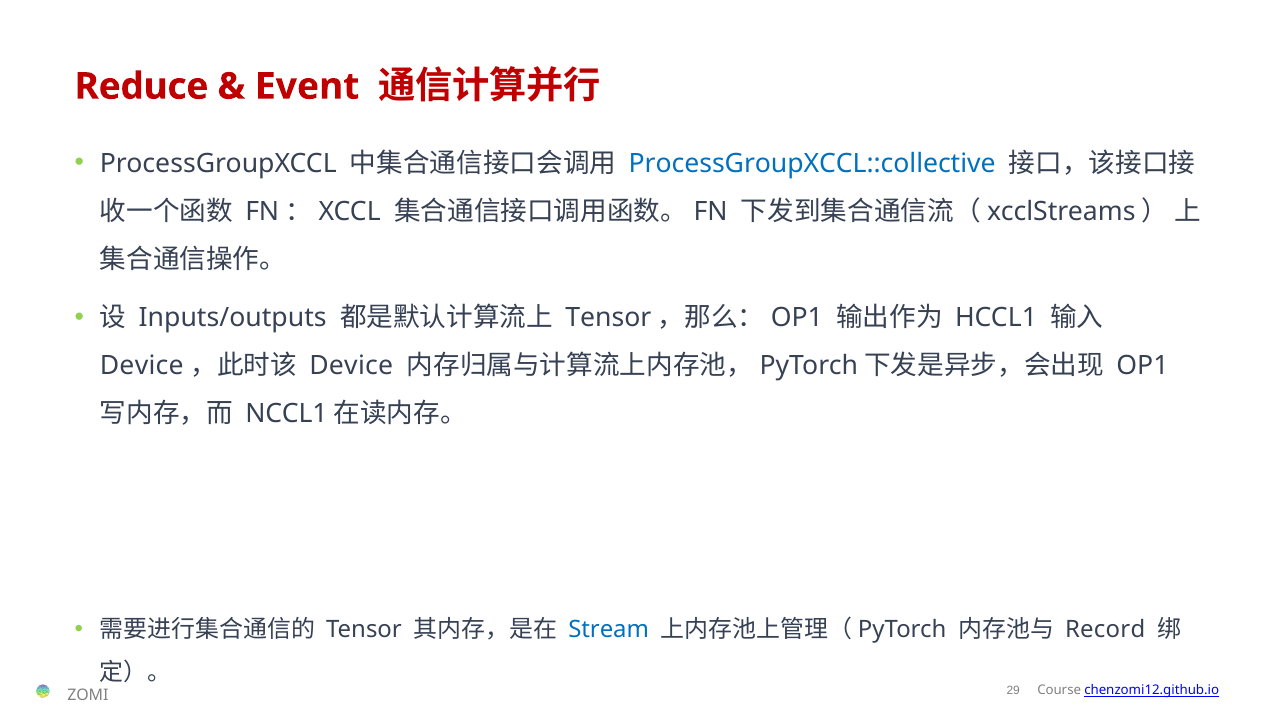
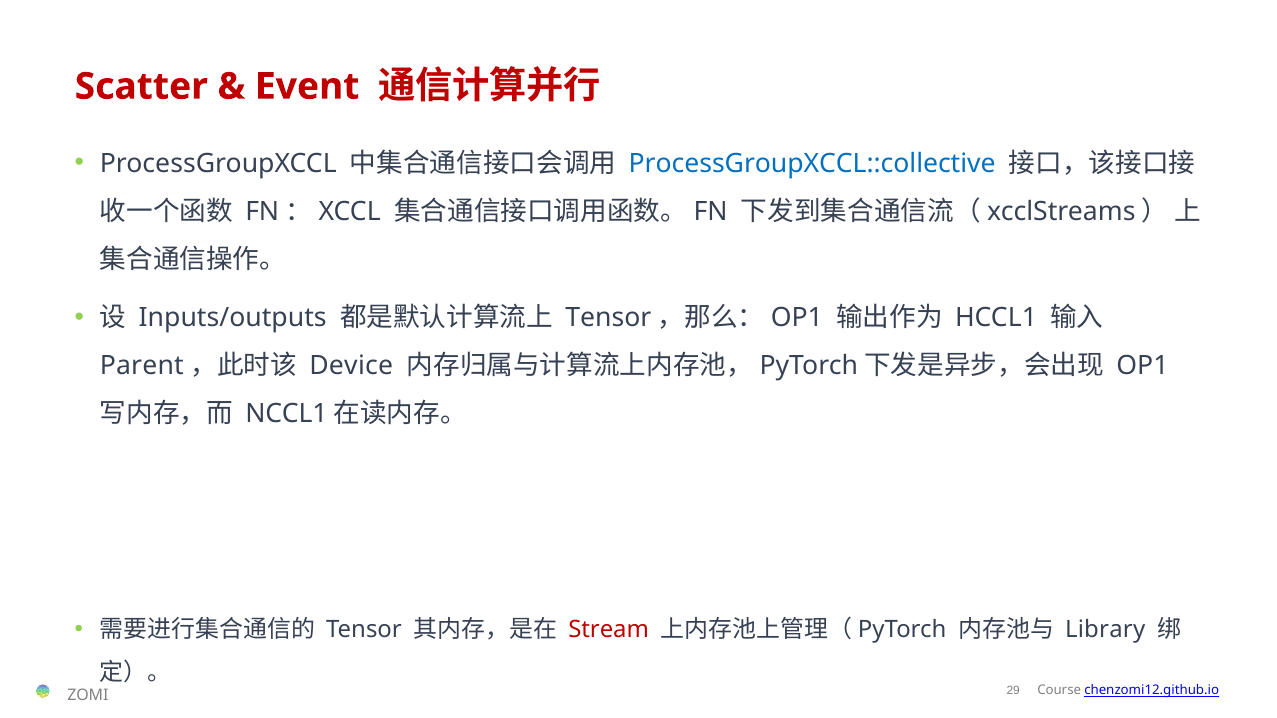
Reduce: Reduce -> Scatter
Device at (142, 366): Device -> Parent
Stream colour: blue -> red
Record: Record -> Library
